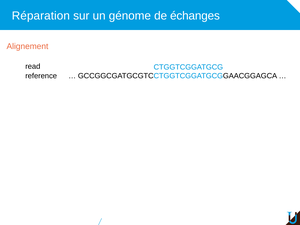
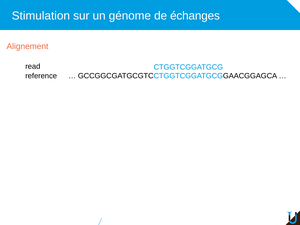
Réparation: Réparation -> Stimulation
